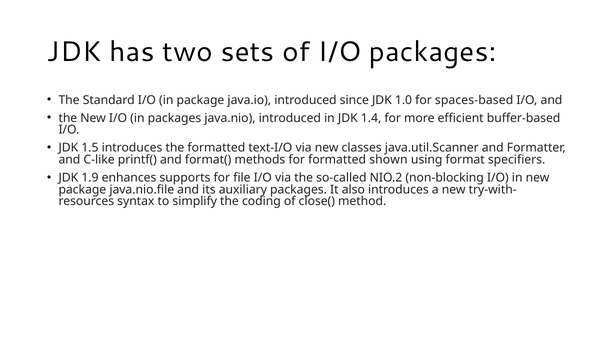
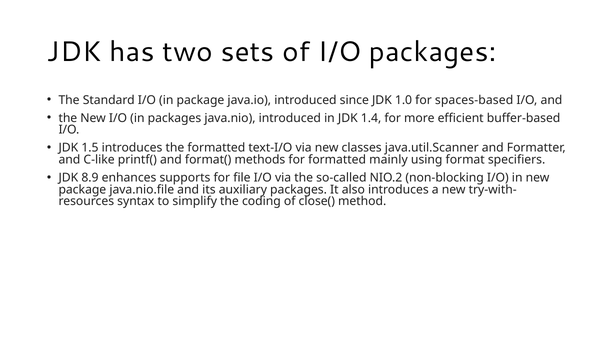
shown: shown -> mainly
1.9: 1.9 -> 8.9
